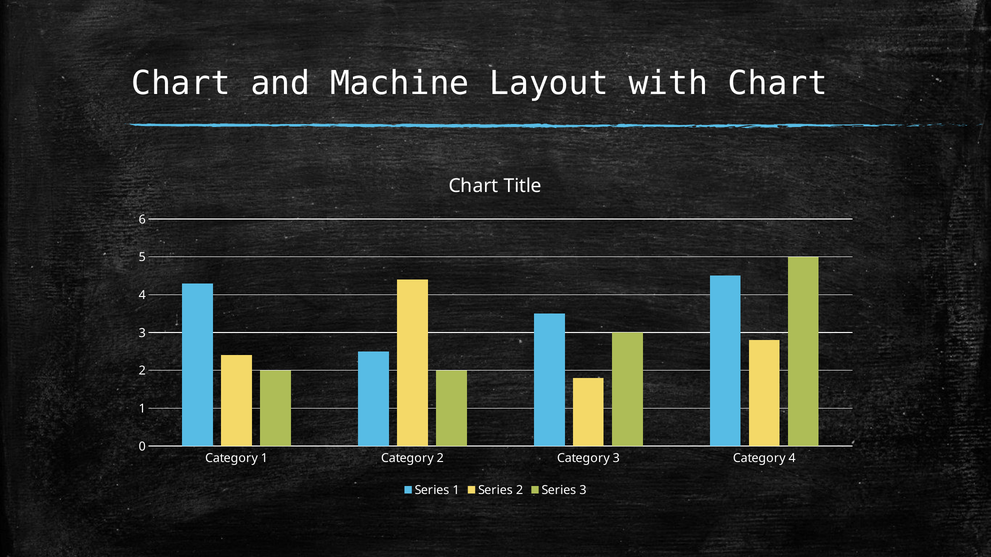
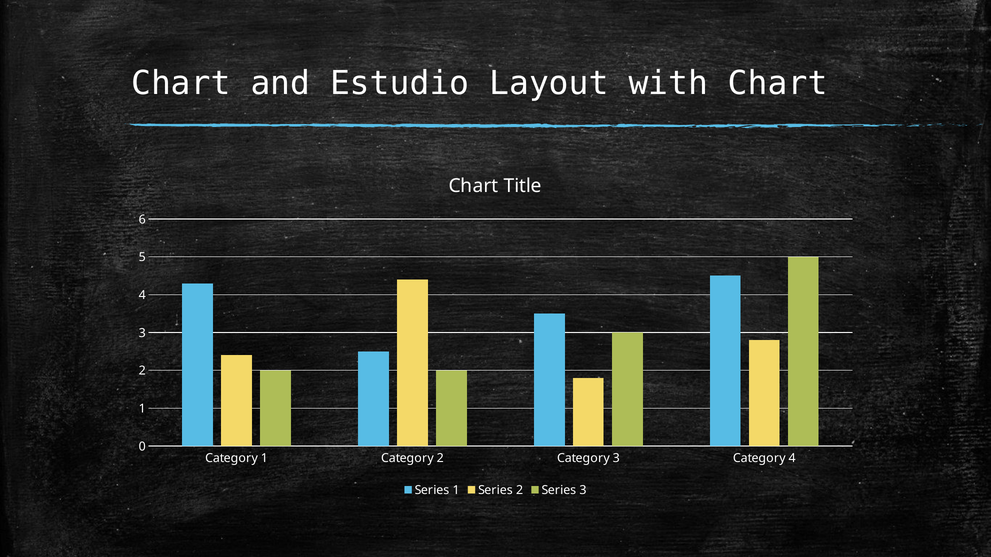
Machine: Machine -> Estudio
